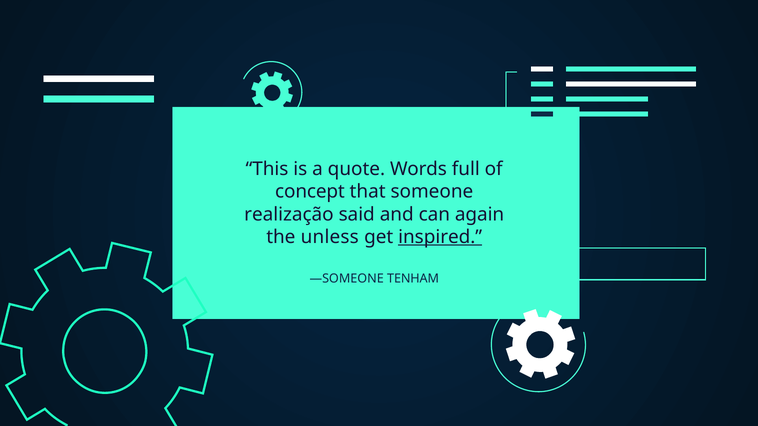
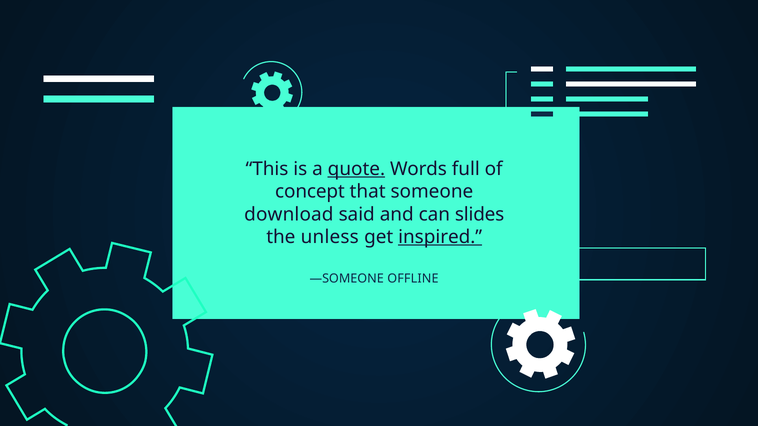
quote underline: none -> present
realização: realização -> download
again: again -> slides
TENHAM: TENHAM -> OFFLINE
